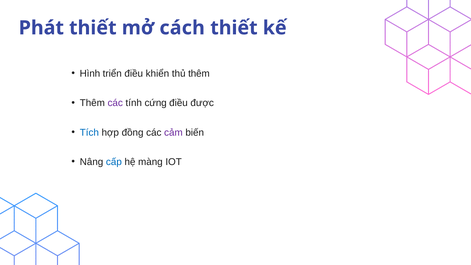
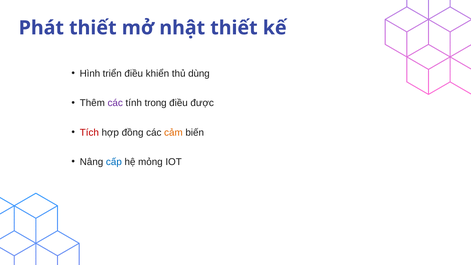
cách: cách -> nhật
thủ thêm: thêm -> dùng
cứng: cứng -> trong
Tích colour: blue -> red
cảm colour: purple -> orange
màng: màng -> mỏng
